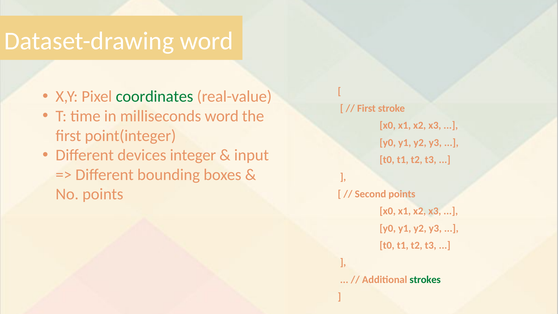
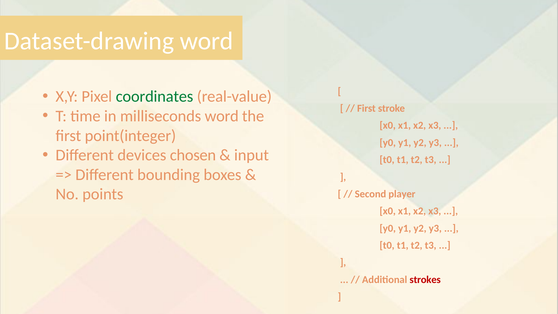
integer: integer -> chosen
Second points: points -> player
strokes colour: green -> red
